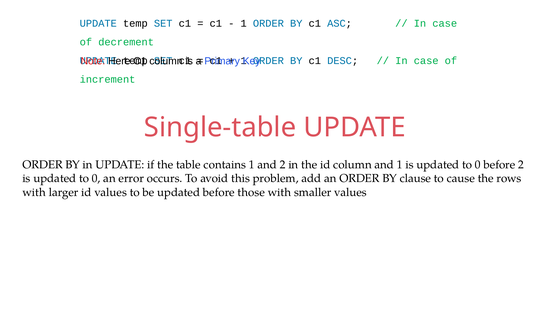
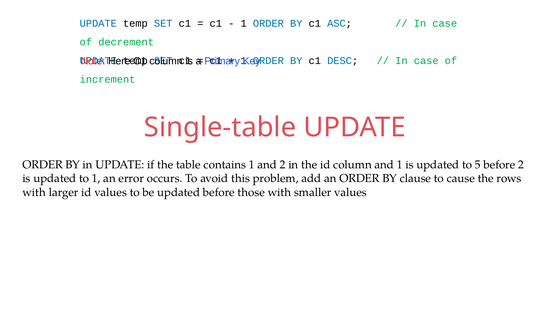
0 at (478, 164): 0 -> 5
0 at (96, 178): 0 -> 1
